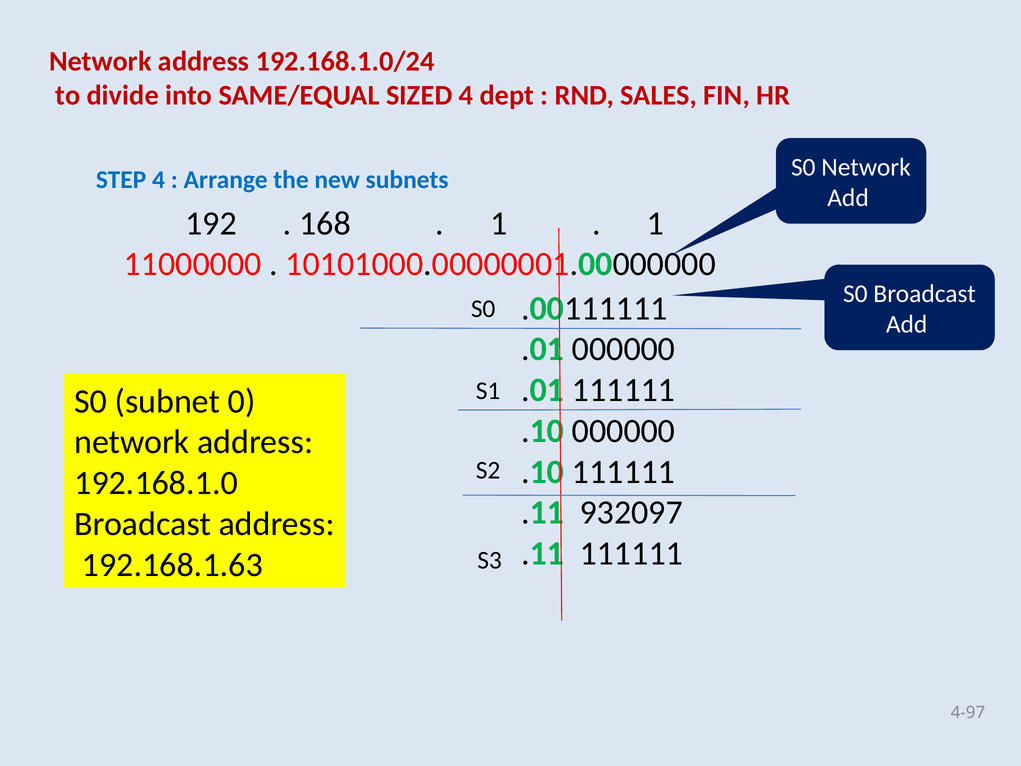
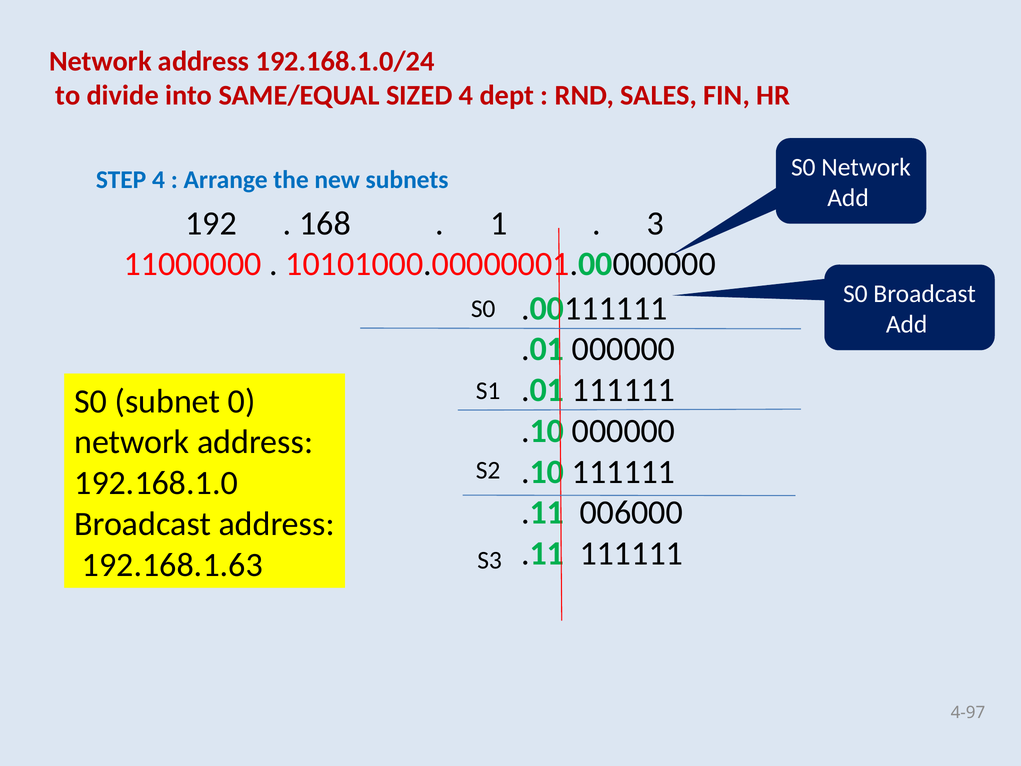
1 at (655, 223): 1 -> 3
932097: 932097 -> 006000
